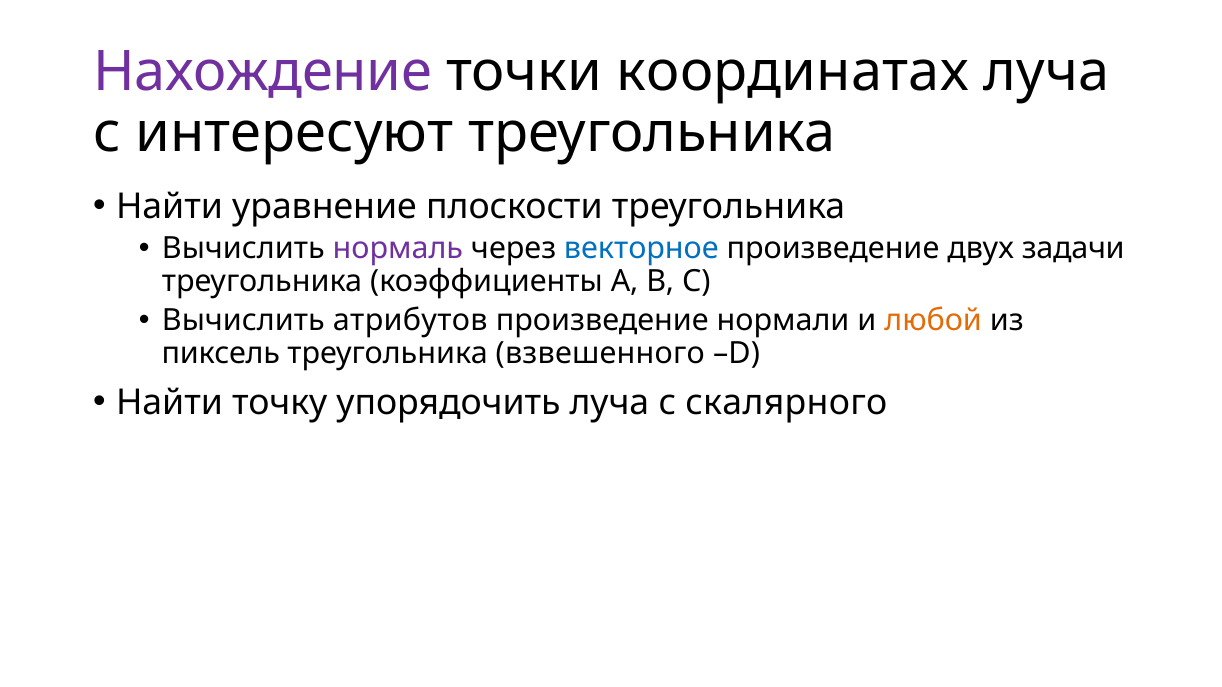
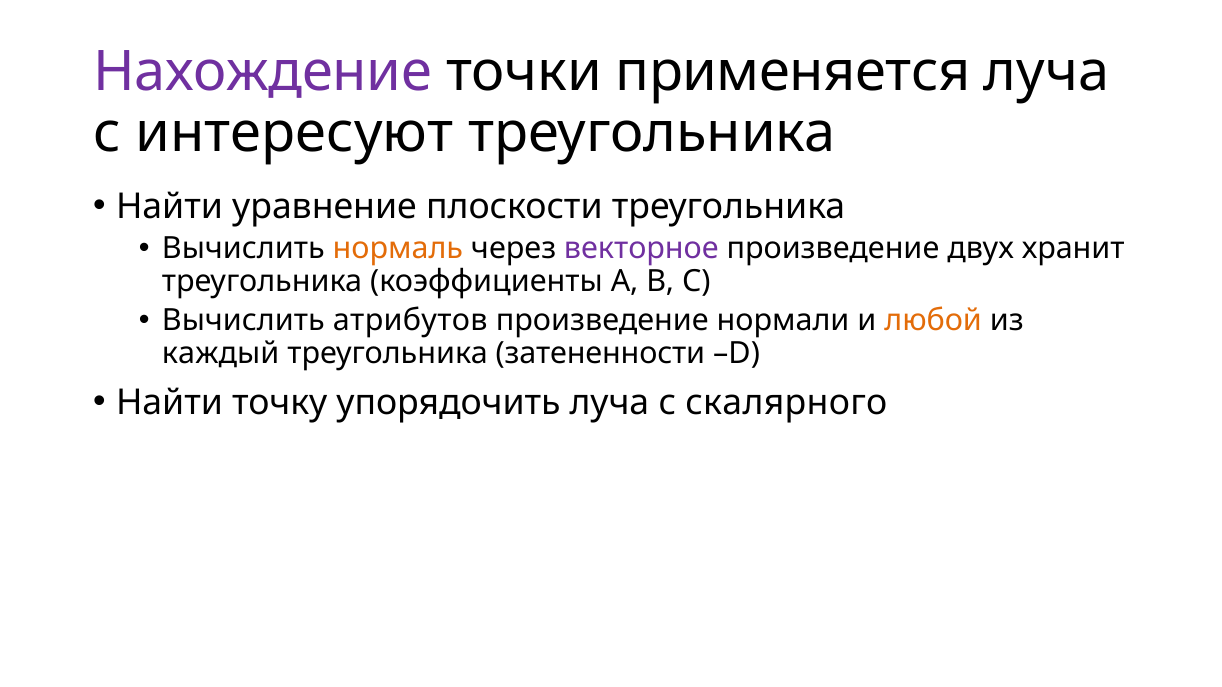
координатах: координатах -> применяется
нормаль colour: purple -> orange
векторное colour: blue -> purple
задачи: задачи -> хранит
пиксель: пиксель -> каждый
взвешенного: взвешенного -> затененности
